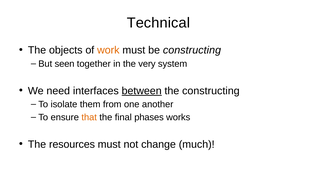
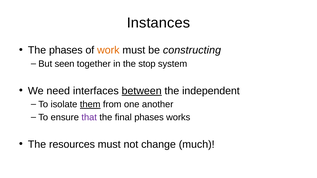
Technical: Technical -> Instances
The objects: objects -> phases
very: very -> stop
the constructing: constructing -> independent
them underline: none -> present
that colour: orange -> purple
